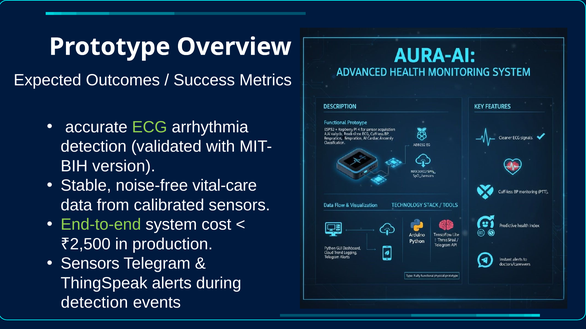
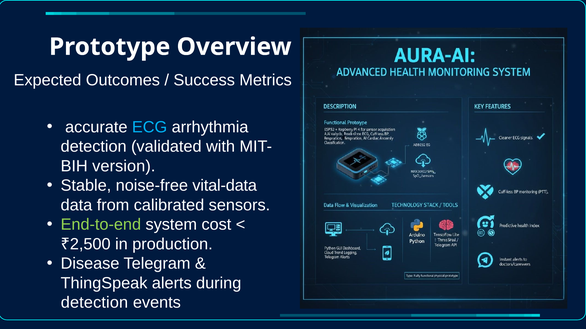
ECG colour: light green -> light blue
vital-care: vital-care -> vital-data
Sensors at (90, 264): Sensors -> Disease
